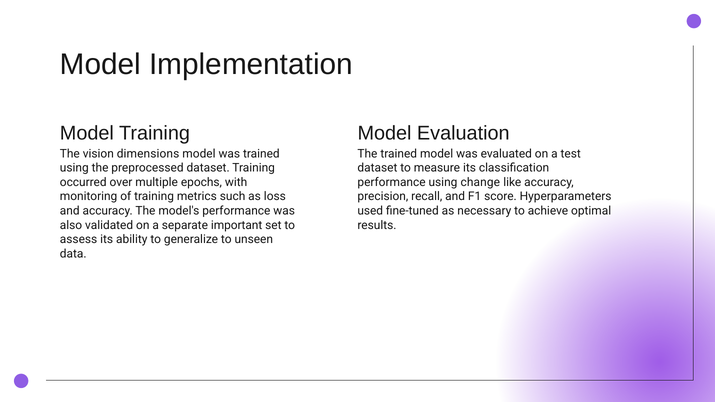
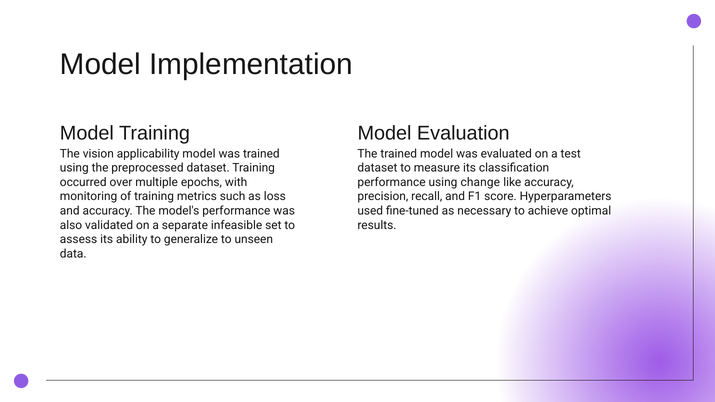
dimensions: dimensions -> applicability
important: important -> infeasible
